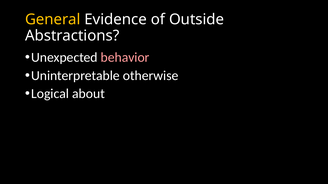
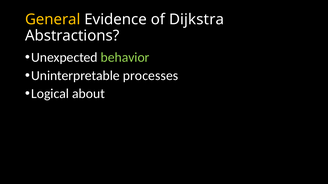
Outside: Outside -> Dijkstra
behavior colour: pink -> light green
otherwise: otherwise -> processes
